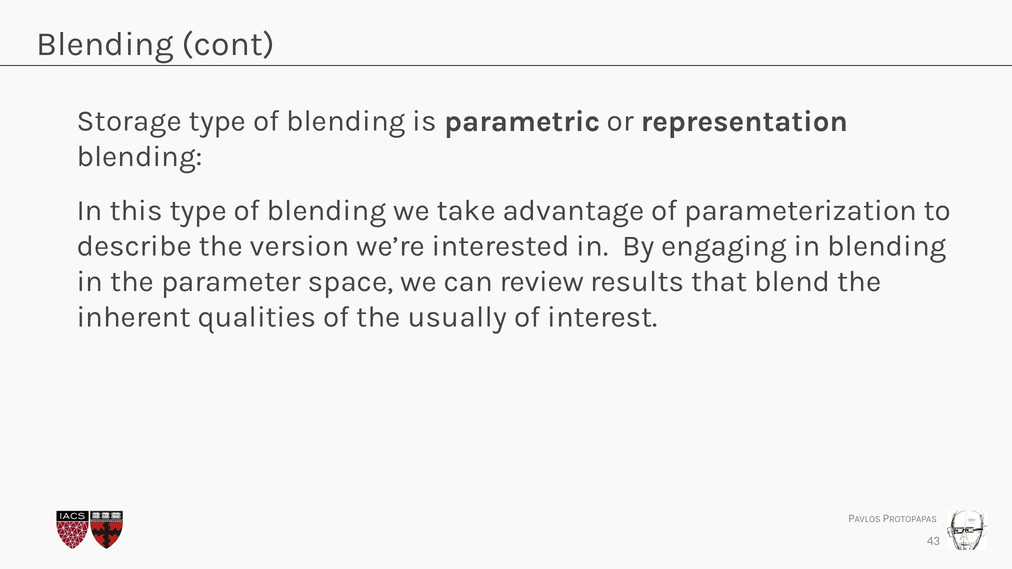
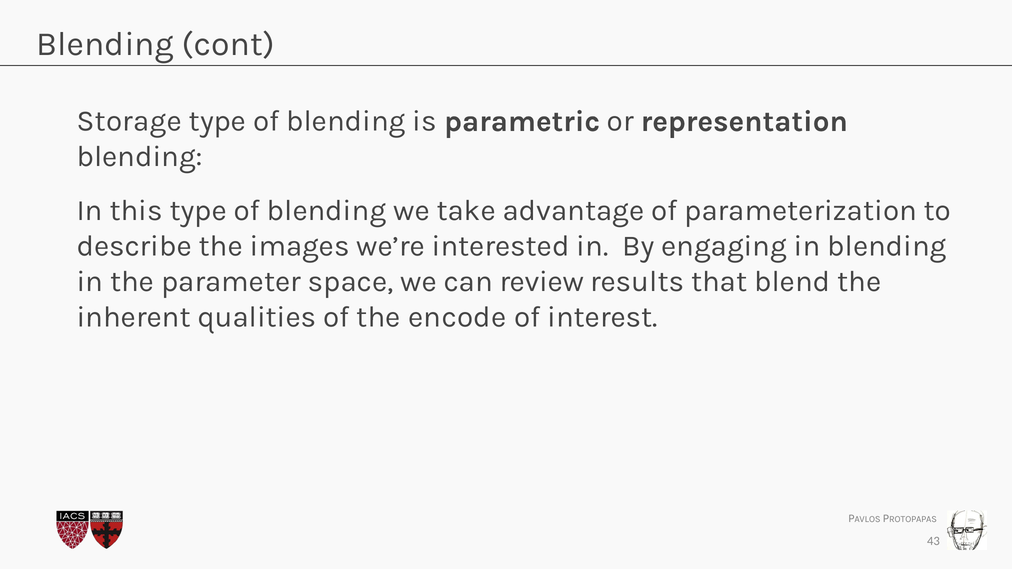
version: version -> images
usually: usually -> encode
